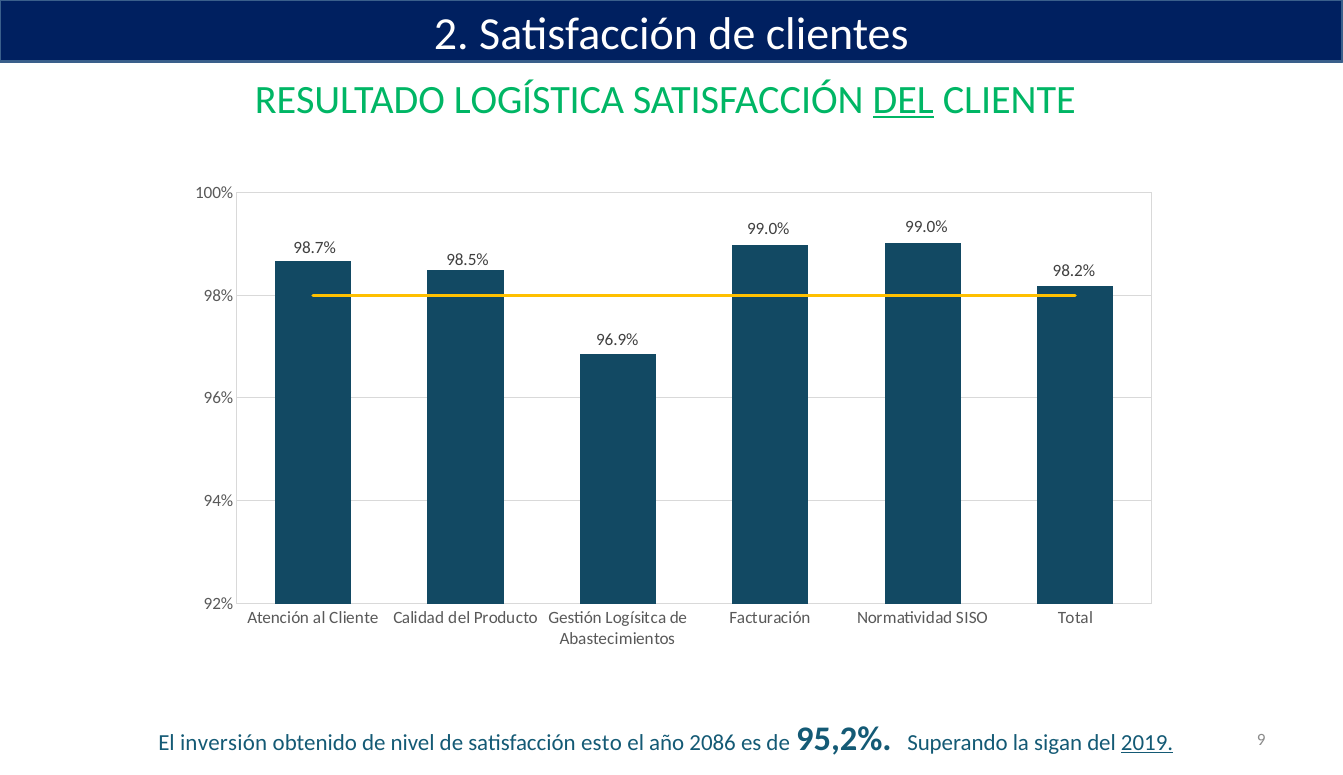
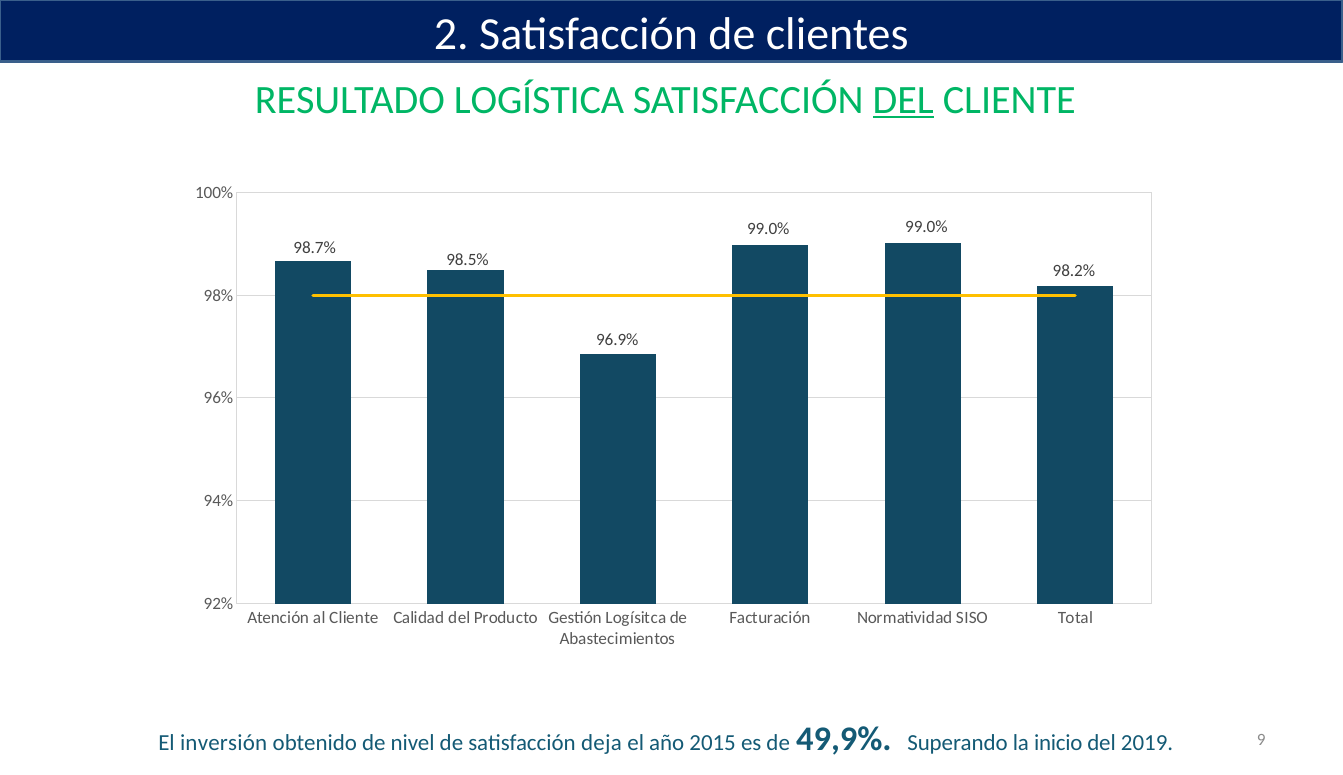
esto: esto -> deja
2086: 2086 -> 2015
95,2%: 95,2% -> 49,9%
sigan: sigan -> inicio
2019 underline: present -> none
